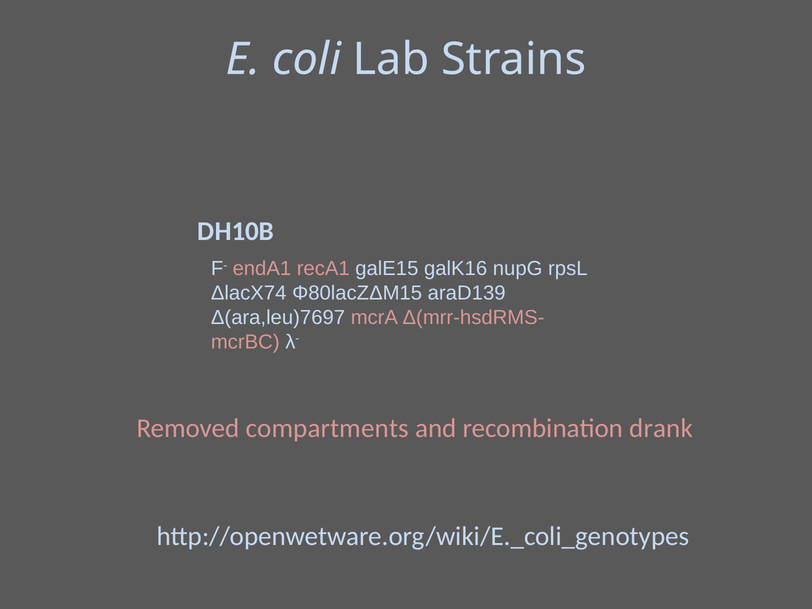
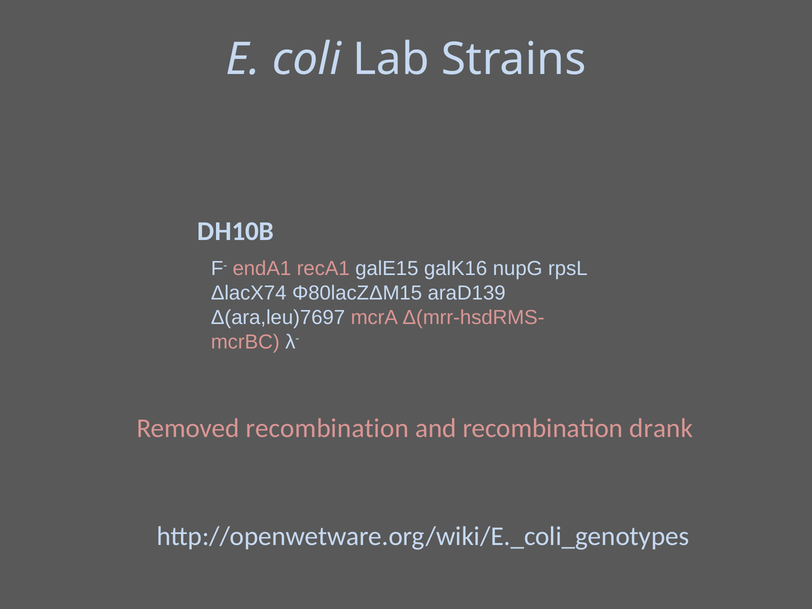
Removed compartments: compartments -> recombination
